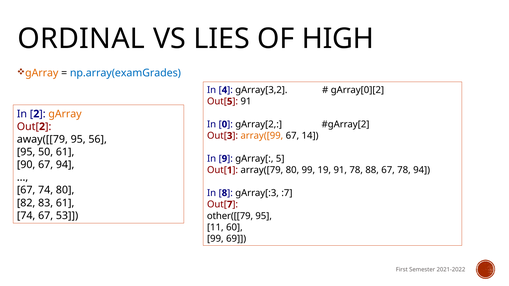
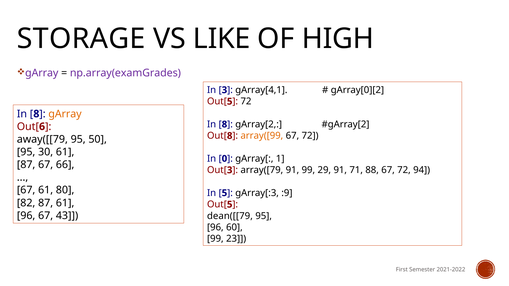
ORDINAL: ORDINAL -> STORAGE
LIES: LIES -> LIKE
gArray at (42, 73) colour: orange -> purple
np.array(examGrades colour: blue -> purple
4 at (224, 90): 4 -> 3
gArray[3,2: gArray[3,2 -> gArray[4,1
91 at (246, 102): 91 -> 72
2 at (36, 114): 2 -> 8
0 at (224, 124): 0 -> 8
2 at (42, 127): 2 -> 6
3 at (230, 136): 3 -> 8
14 at (310, 136): 14 -> 72
56: 56 -> 50
50: 50 -> 30
9: 9 -> 0
gArray[ 5: 5 -> 1
90 at (26, 165): 90 -> 87
67 94: 94 -> 66
1 at (230, 170): 1 -> 3
array([79 80: 80 -> 91
19: 19 -> 29
91 78: 78 -> 71
88 67 78: 78 -> 72
67 74: 74 -> 61
8 at (224, 193): 8 -> 5
:7: :7 -> :9
82 83: 83 -> 87
7 at (230, 205): 7 -> 5
74 at (26, 216): 74 -> 96
53: 53 -> 43
other([[79: other([[79 -> dean([[79
11 at (215, 228): 11 -> 96
69: 69 -> 23
